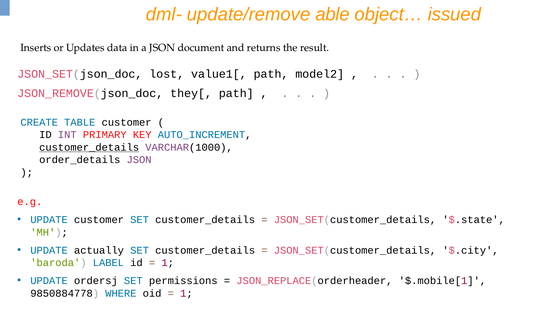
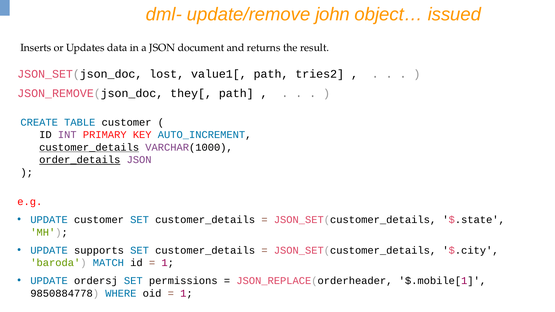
able: able -> john
model2: model2 -> tries2
order_details underline: none -> present
actually: actually -> supports
LABEL: LABEL -> MATCH
